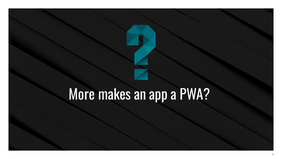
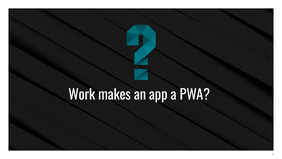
More: More -> Work
